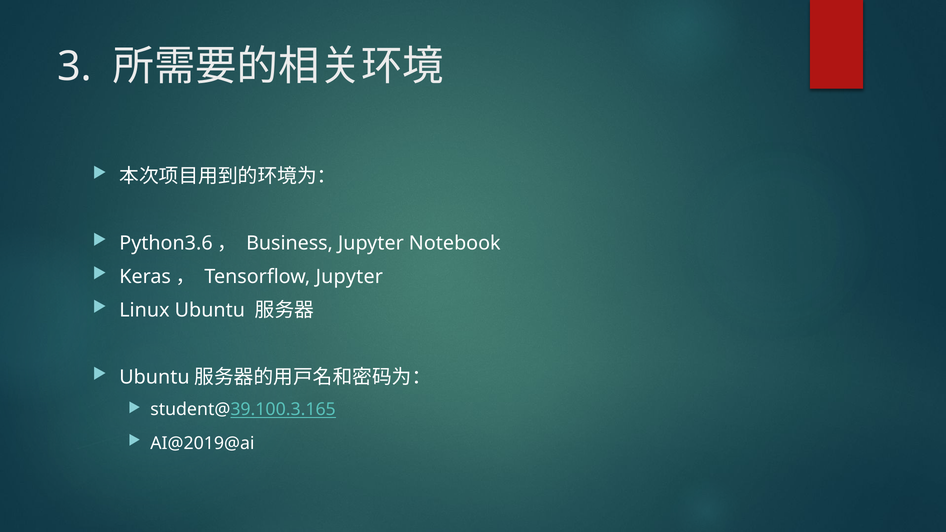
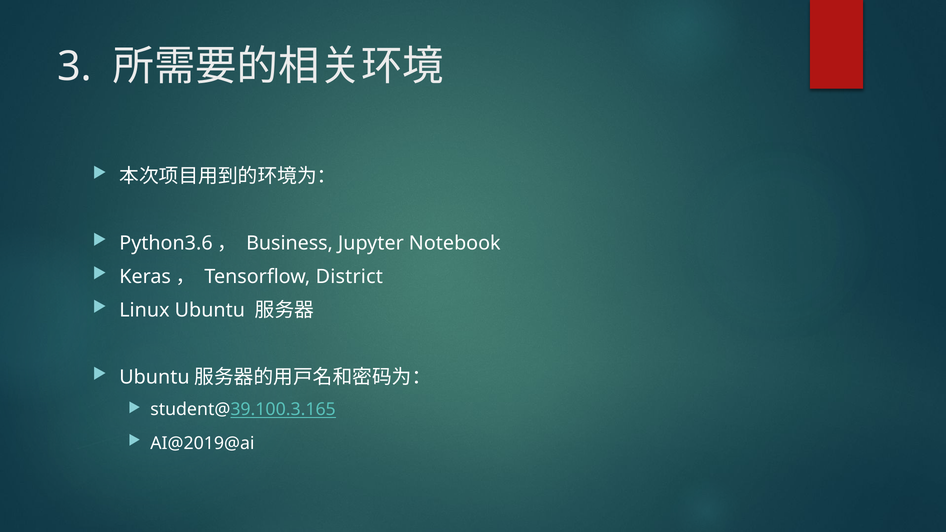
Tensorflow Jupyter: Jupyter -> District
